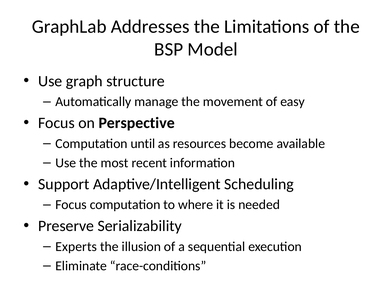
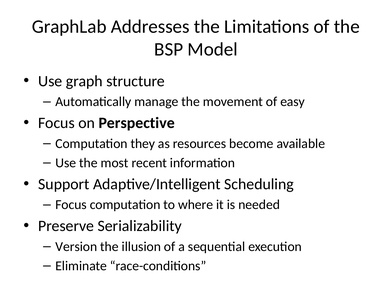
until: until -> they
Experts: Experts -> Version
